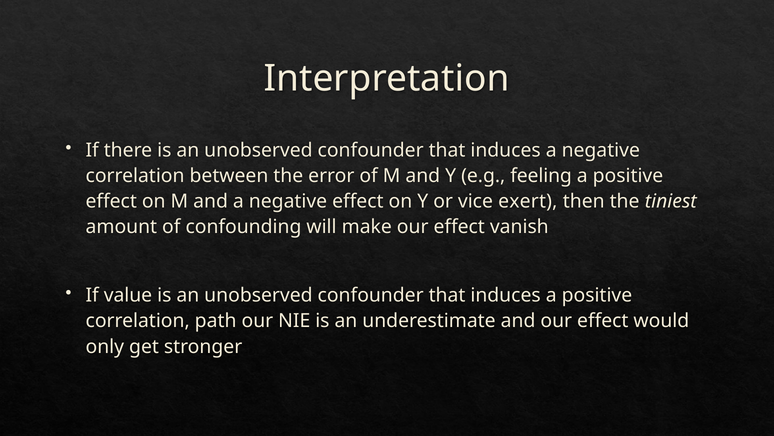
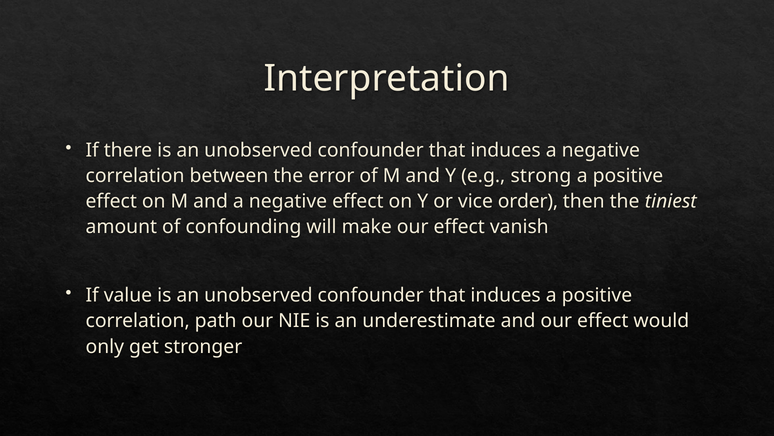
feeling: feeling -> strong
exert: exert -> order
